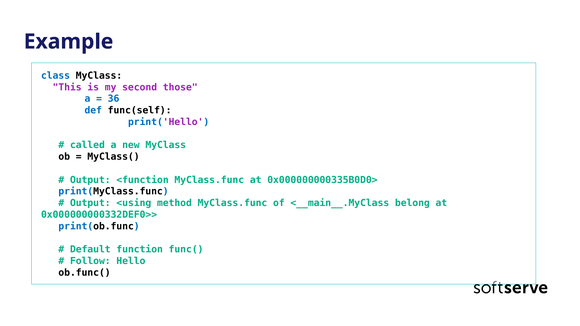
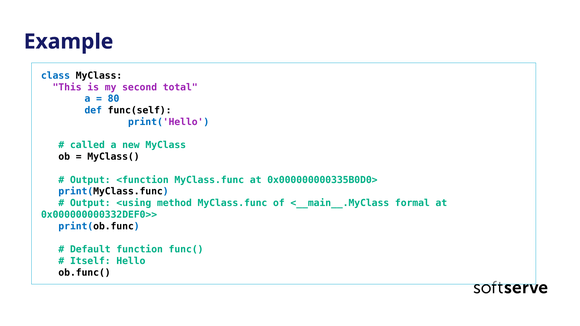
those: those -> total
36: 36 -> 80
belong: belong -> formal
Follow: Follow -> Itself
